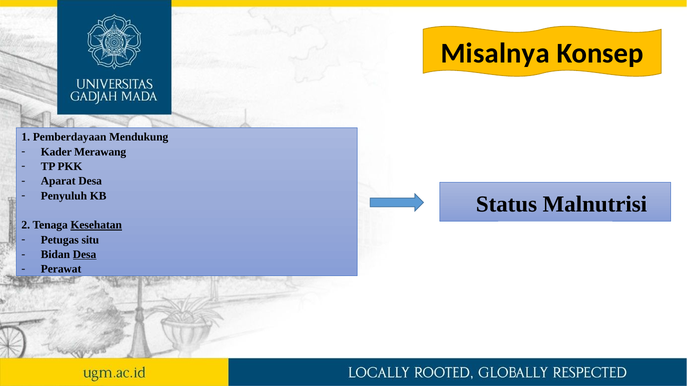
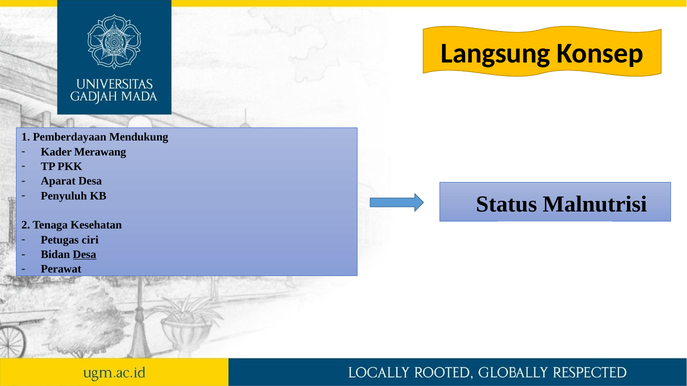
Misalnya: Misalnya -> Langsung
Kesehatan underline: present -> none
situ: situ -> ciri
